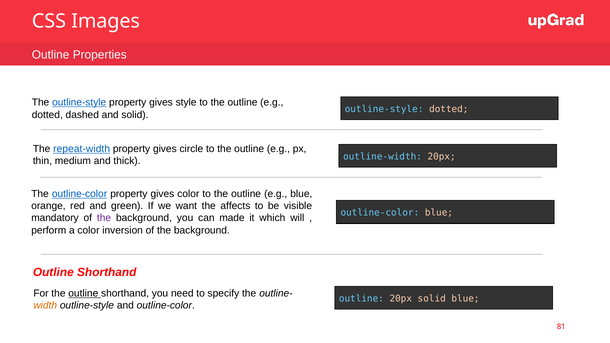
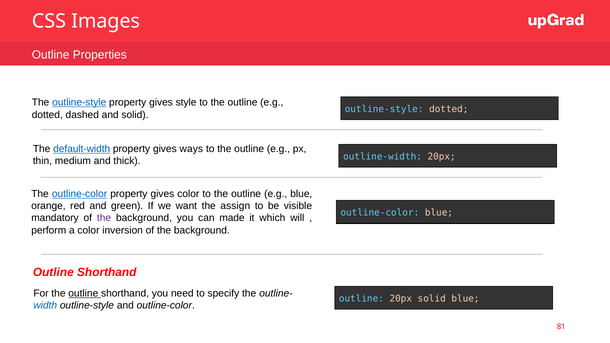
repeat-width: repeat-width -> default-width
circle: circle -> ways
affects: affects -> assign
width colour: orange -> blue
